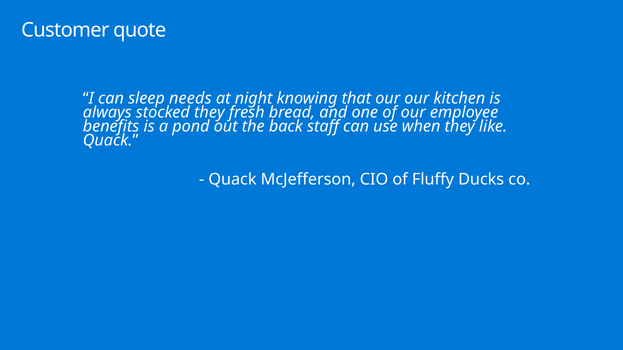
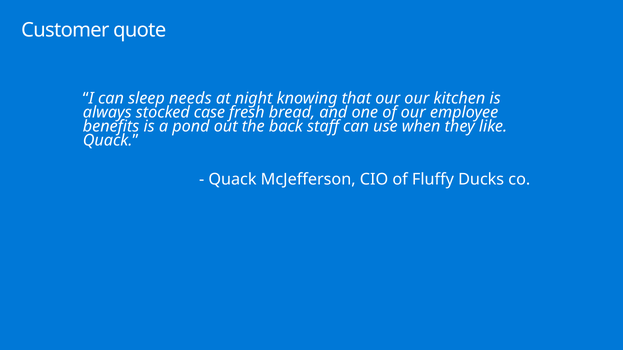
stocked they: they -> case
